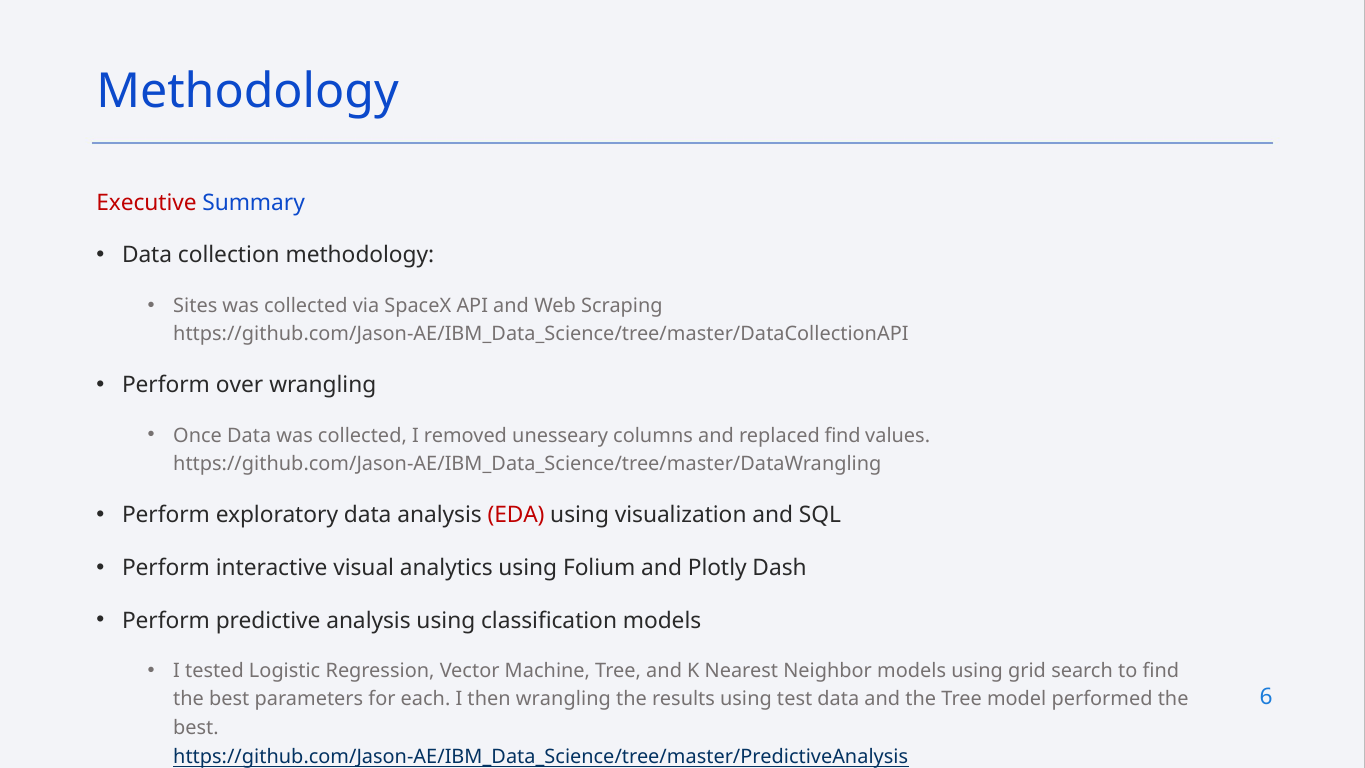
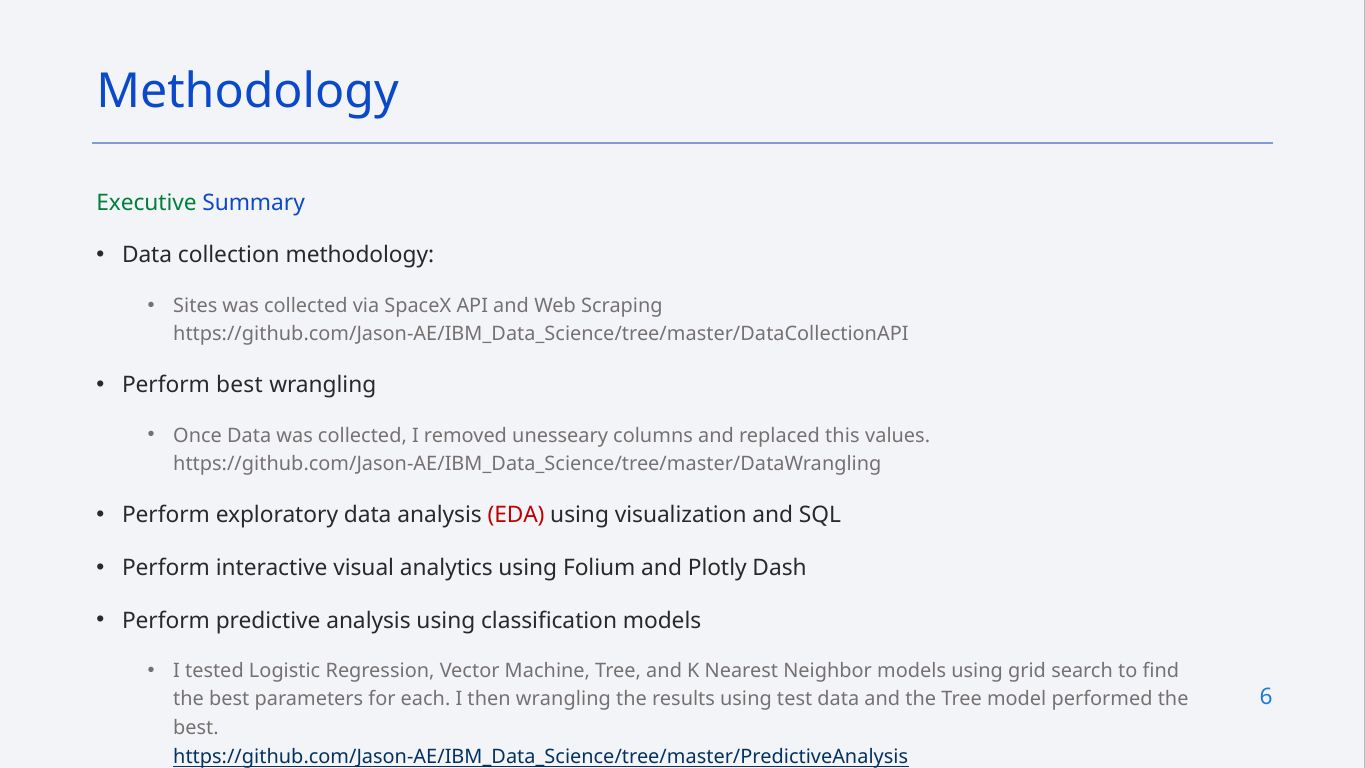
Executive colour: red -> green
Perform over: over -> best
replaced find: find -> this
